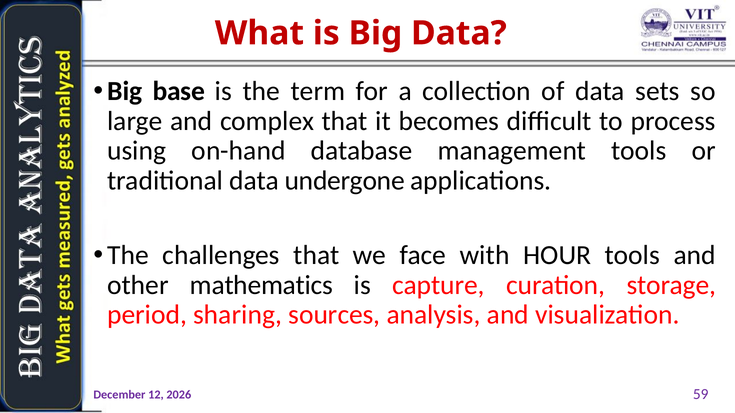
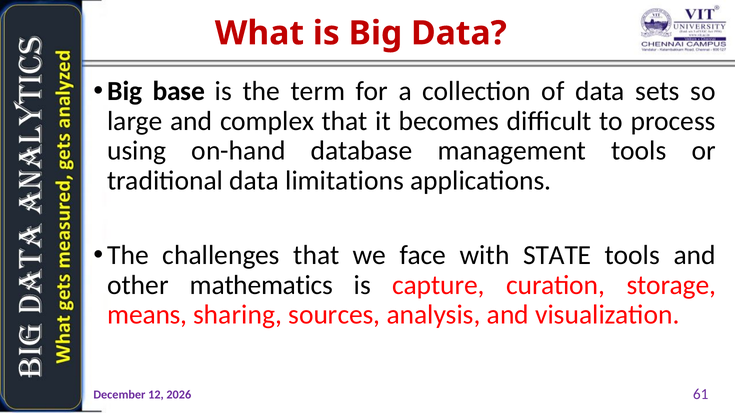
undergone: undergone -> limitations
HOUR: HOUR -> STATE
period: period -> means
59: 59 -> 61
